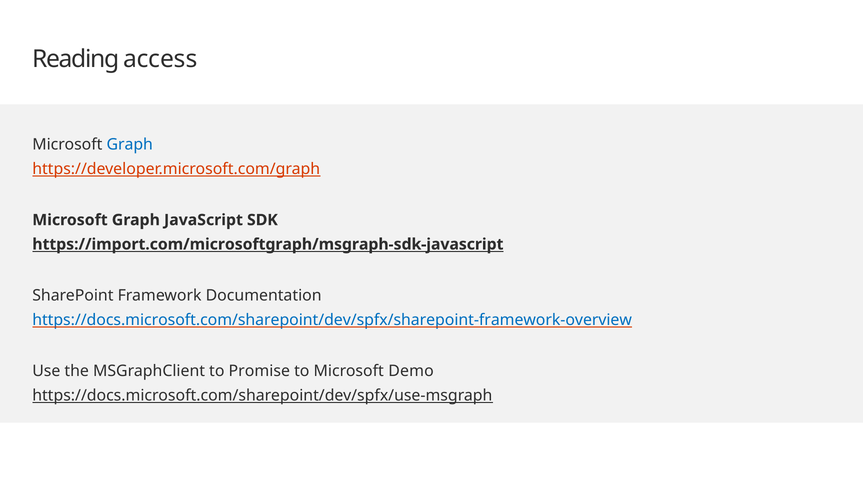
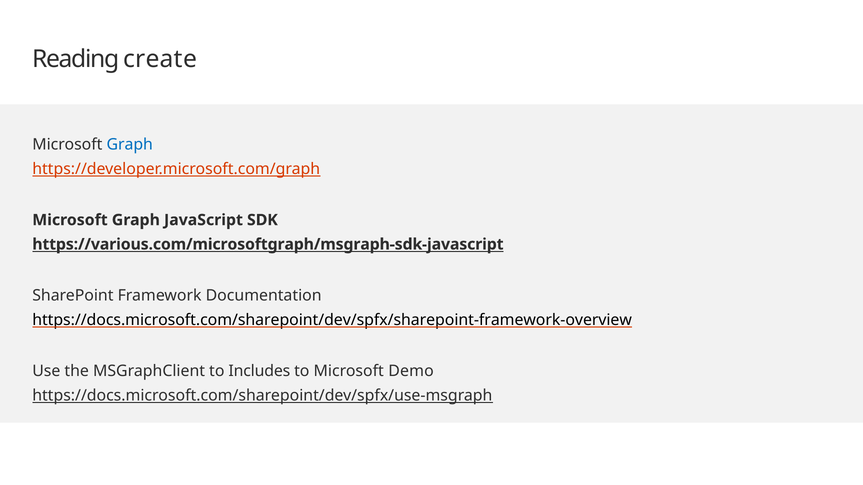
access: access -> create
https://import.com/microsoftgraph/msgraph-sdk-javascript: https://import.com/microsoftgraph/msgraph-sdk-javascript -> https://various.com/microsoftgraph/msgraph-sdk-javascript
https://docs.microsoft.com/sharepoint/dev/spfx/sharepoint-framework-overview colour: blue -> black
Promise: Promise -> Includes
